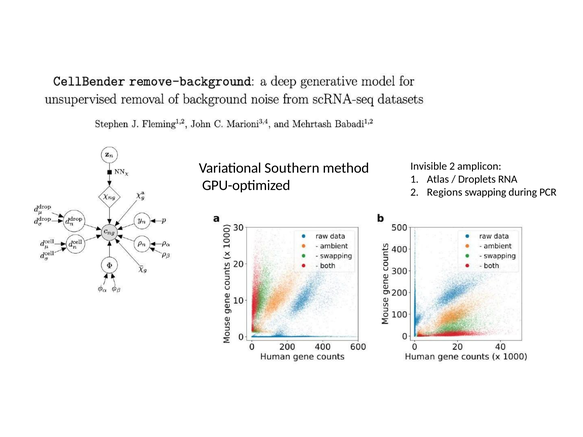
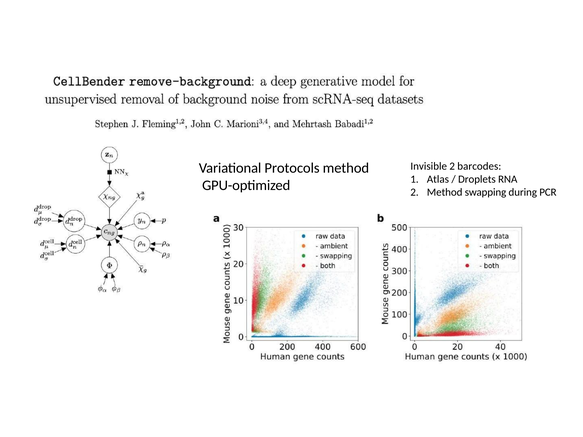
amplicon: amplicon -> barcodes
Southern: Southern -> Protocols
2 Regions: Regions -> Method
